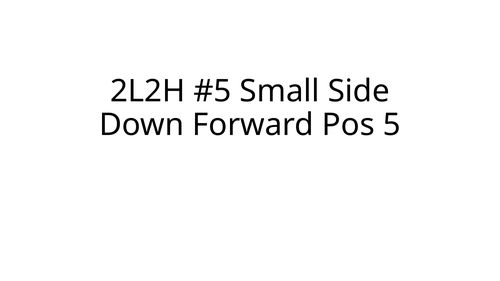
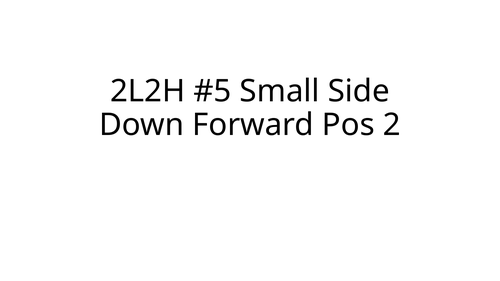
5: 5 -> 2
